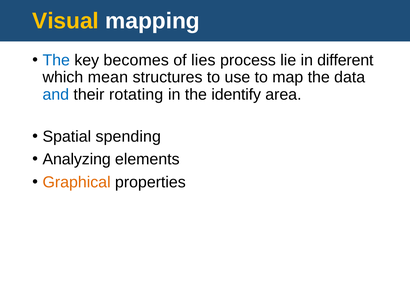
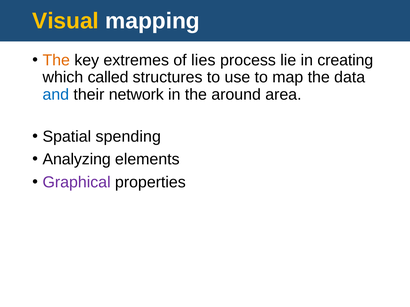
The at (56, 60) colour: blue -> orange
becomes: becomes -> extremes
different: different -> creating
mean: mean -> called
rotating: rotating -> network
identify: identify -> around
Graphical colour: orange -> purple
